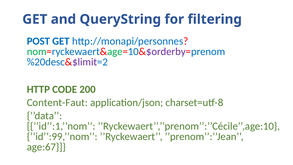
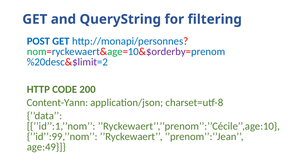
Content-Faut: Content-Faut -> Content-Yann
age:67: age:67 -> age:49
